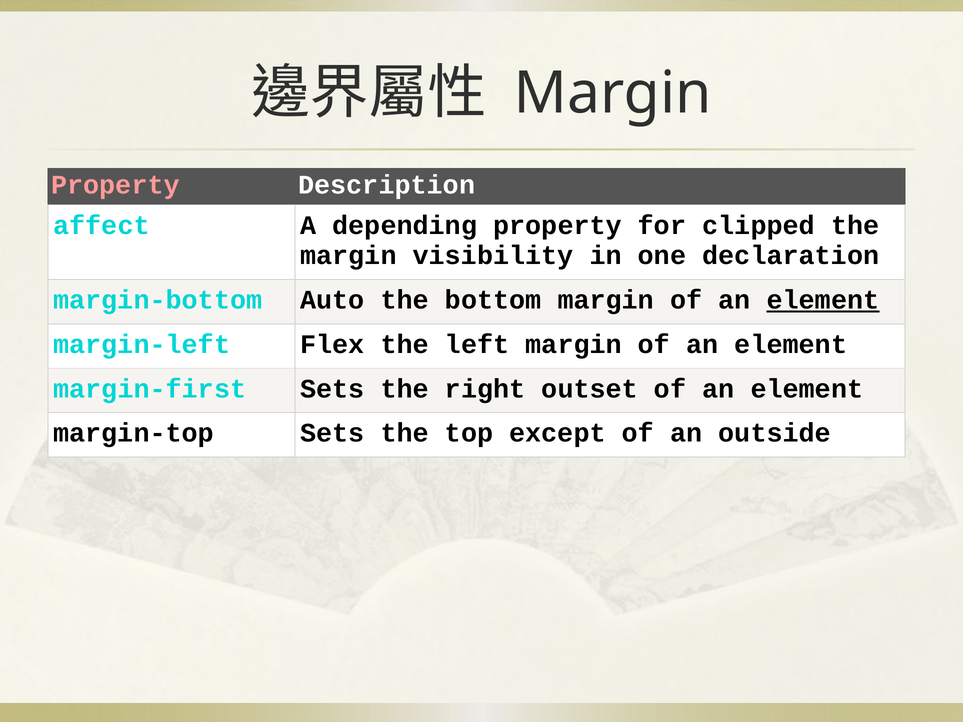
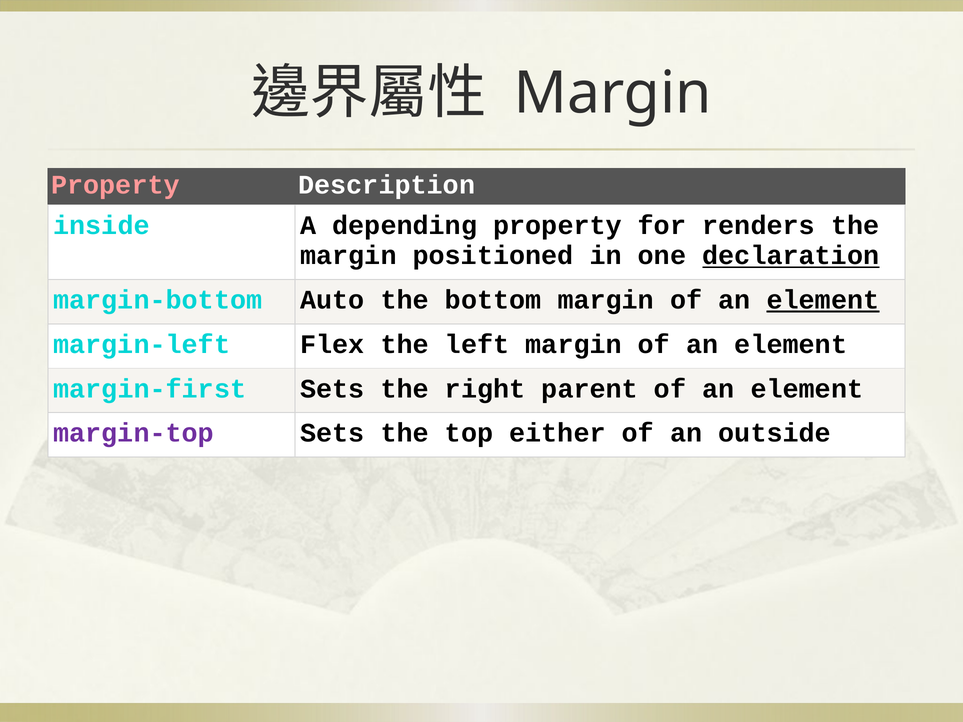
affect: affect -> inside
clipped: clipped -> renders
visibility: visibility -> positioned
declaration underline: none -> present
outset: outset -> parent
margin-top colour: black -> purple
except: except -> either
